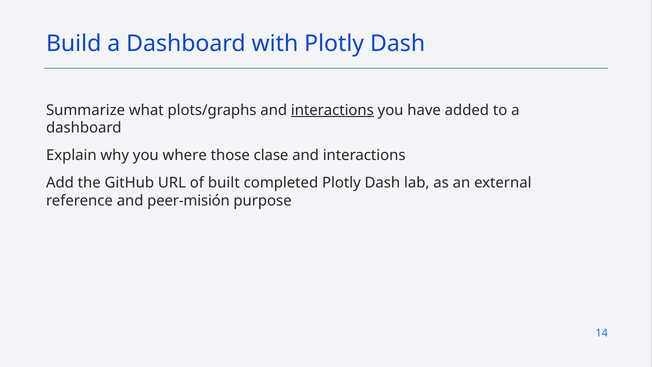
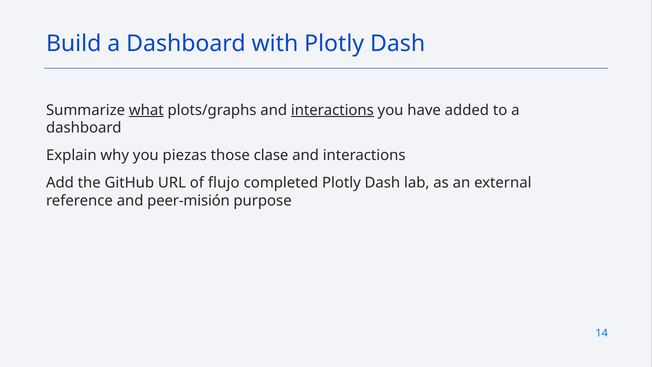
what underline: none -> present
where: where -> piezas
built: built -> flujo
